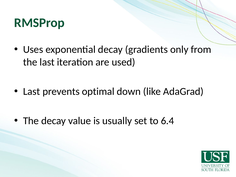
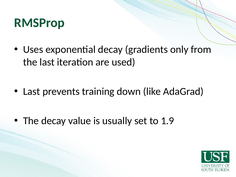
optimal: optimal -> training
6.4: 6.4 -> 1.9
